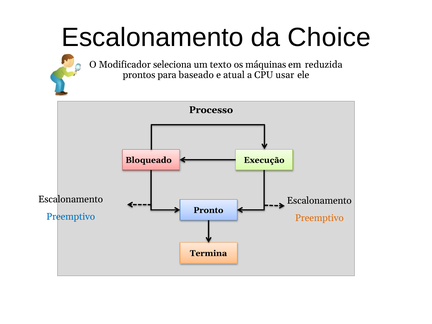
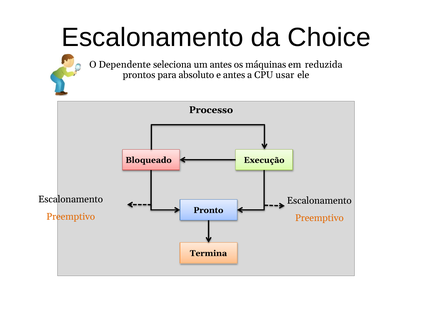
Modificador: Modificador -> Dependente
um texto: texto -> antes
baseado: baseado -> absoluto
e atual: atual -> antes
Preemptivo at (71, 217) colour: blue -> orange
